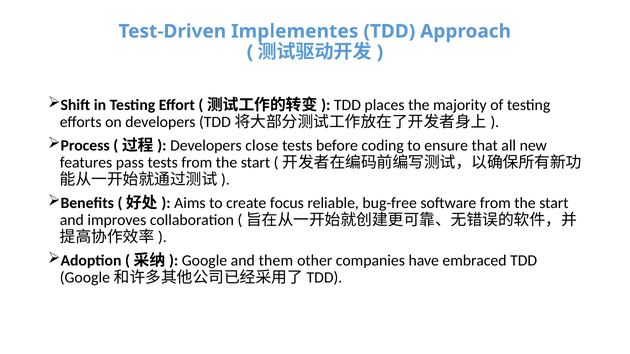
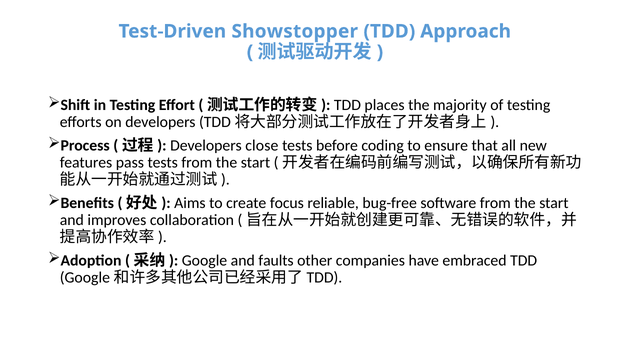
Implementes: Implementes -> Showstopper
them: them -> faults
